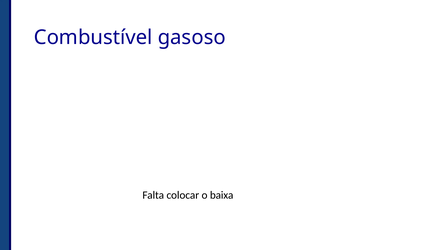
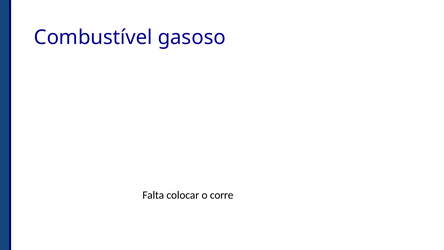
baixa: baixa -> corre
